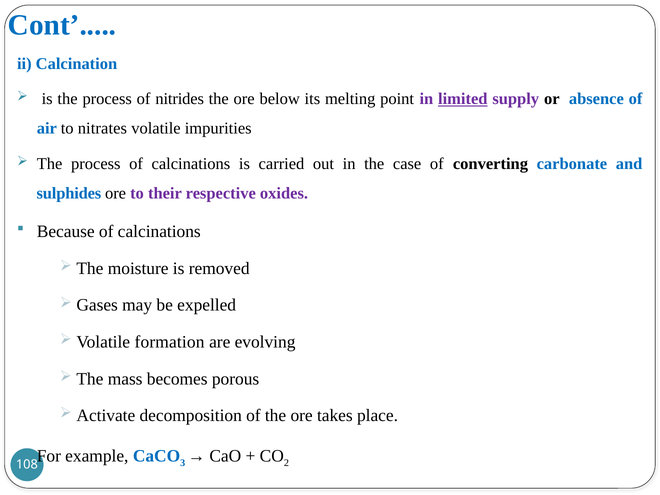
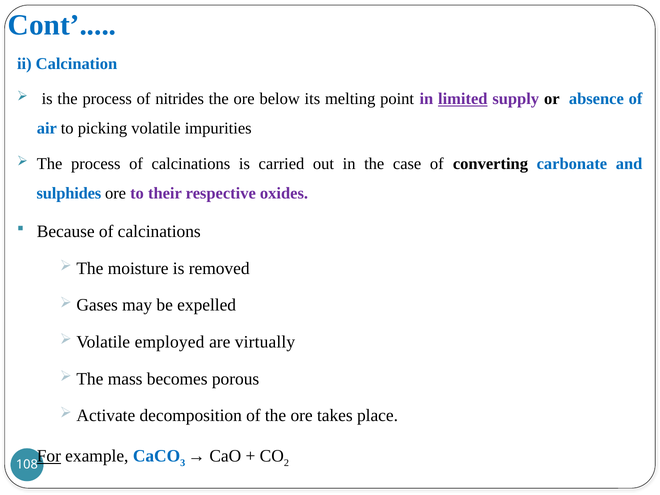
nitrates: nitrates -> picking
formation: formation -> employed
evolving: evolving -> virtually
For underline: none -> present
